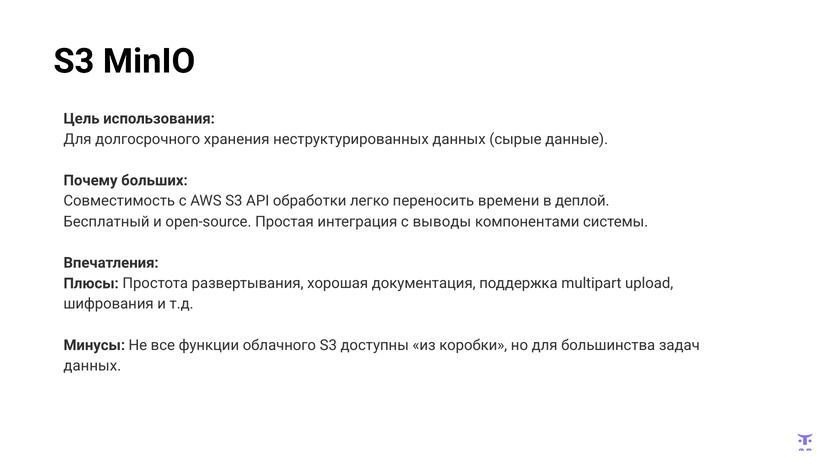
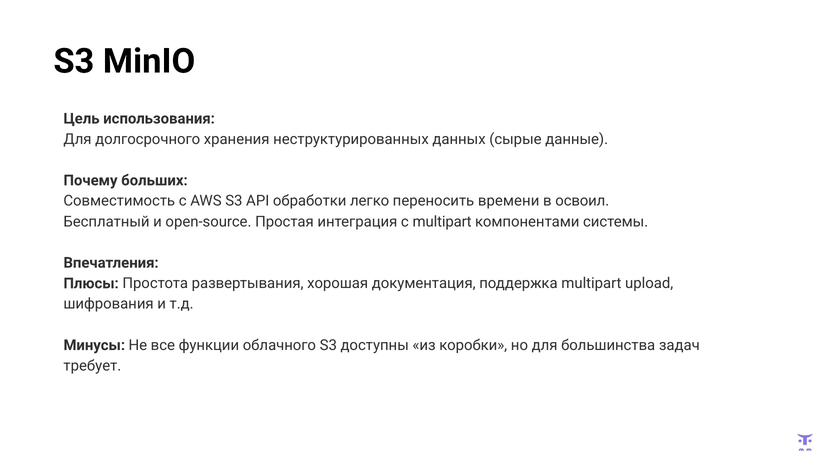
деплой: деплой -> освоил
с выводы: выводы -> multipart
данных at (92, 366): данных -> требует
